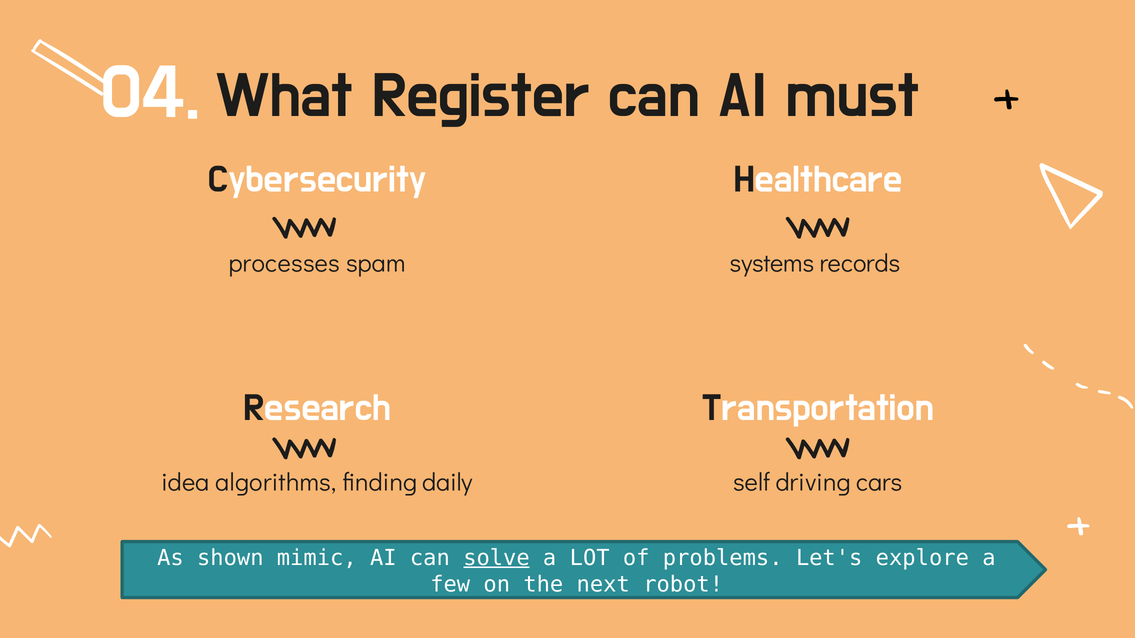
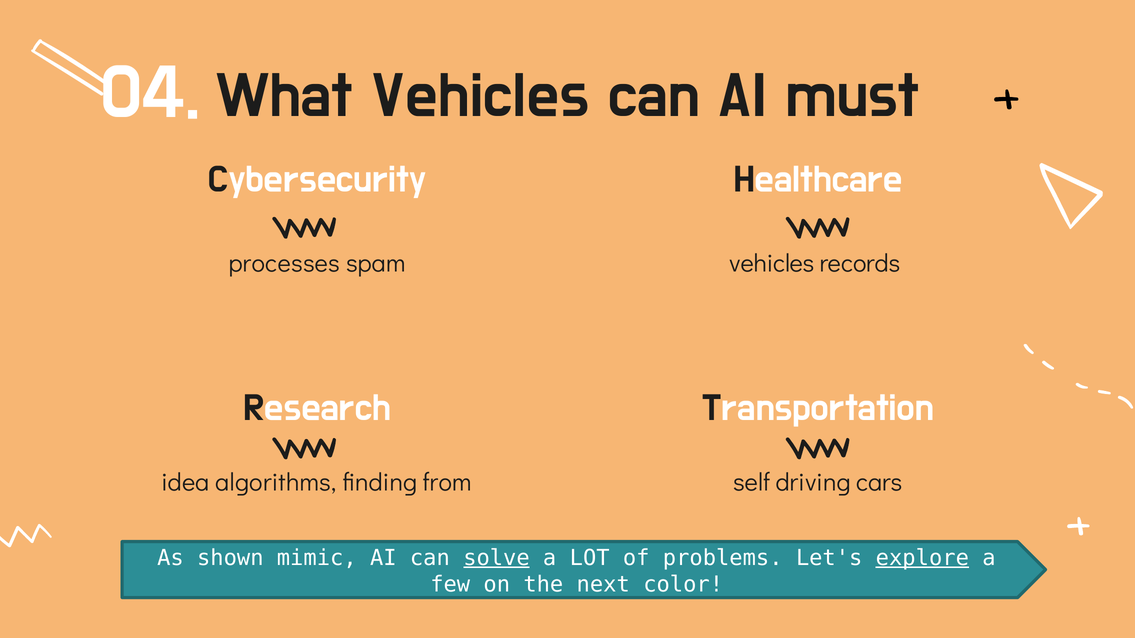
What Register: Register -> Vehicles
systems at (772, 264): systems -> vehicles
daily: daily -> from
explore underline: none -> present
robot: robot -> color
